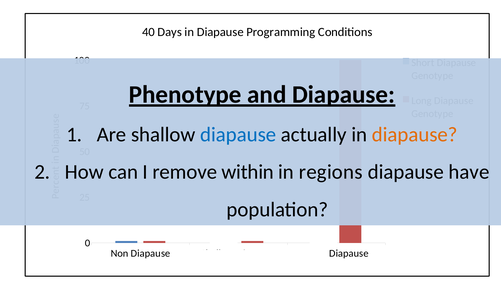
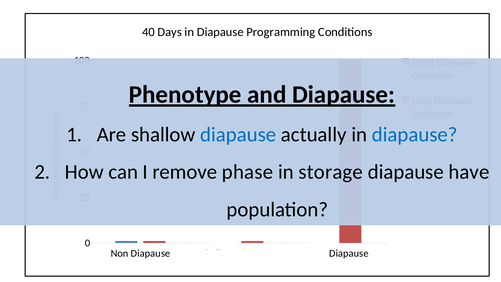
diapause at (415, 134) colour: orange -> blue
within: within -> phase
regions: regions -> storage
